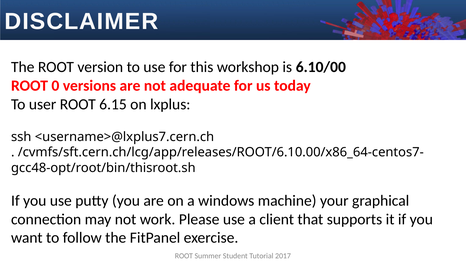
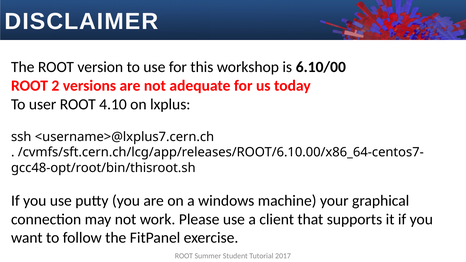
0: 0 -> 2
6.15: 6.15 -> 4.10
